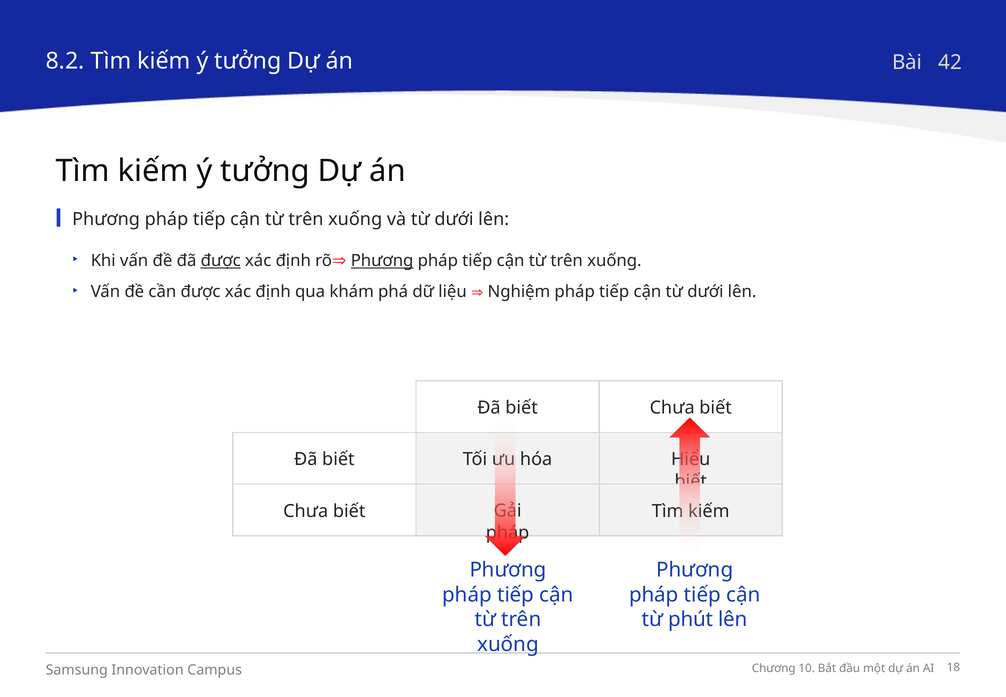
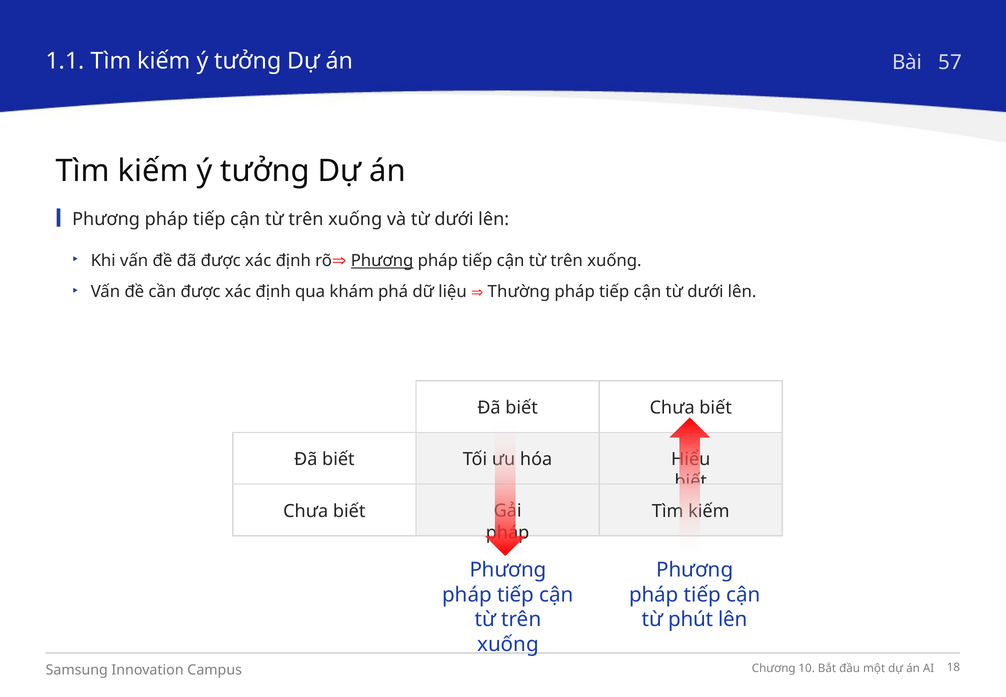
8.2: 8.2 -> 1.1
42: 42 -> 57
được at (221, 261) underline: present -> none
Nghiệm: Nghiệm -> Thường
